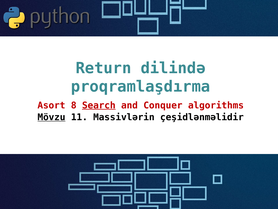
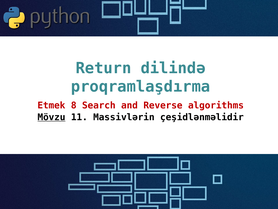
Asort: Asort -> Etmek
Search underline: present -> none
Conquer: Conquer -> Reverse
